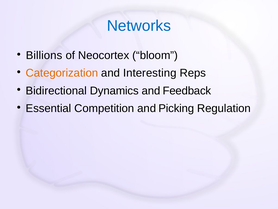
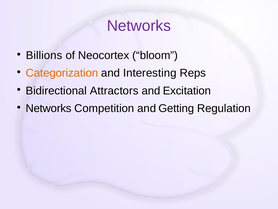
Networks at (139, 26) colour: blue -> purple
Dynamics: Dynamics -> Attractors
Feedback: Feedback -> Excitation
Essential at (49, 108): Essential -> Networks
Picking: Picking -> Getting
